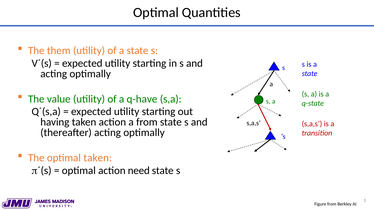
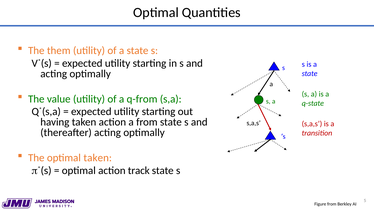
q-have: q-have -> q-from
need: need -> track
